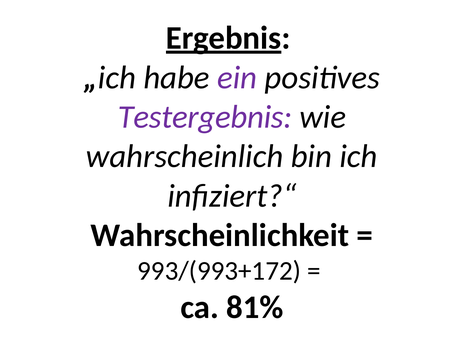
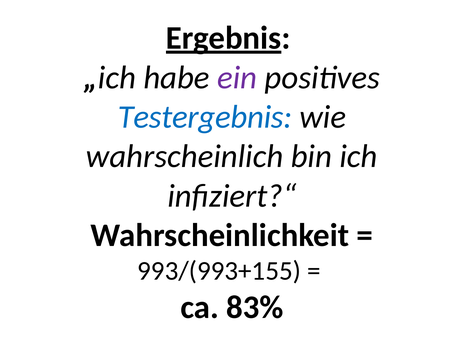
Testergebnis colour: purple -> blue
993/(993+172: 993/(993+172 -> 993/(993+155
81%: 81% -> 83%
